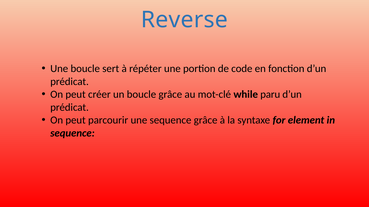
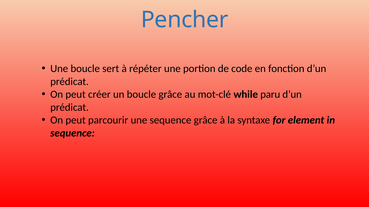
Reverse: Reverse -> Pencher
